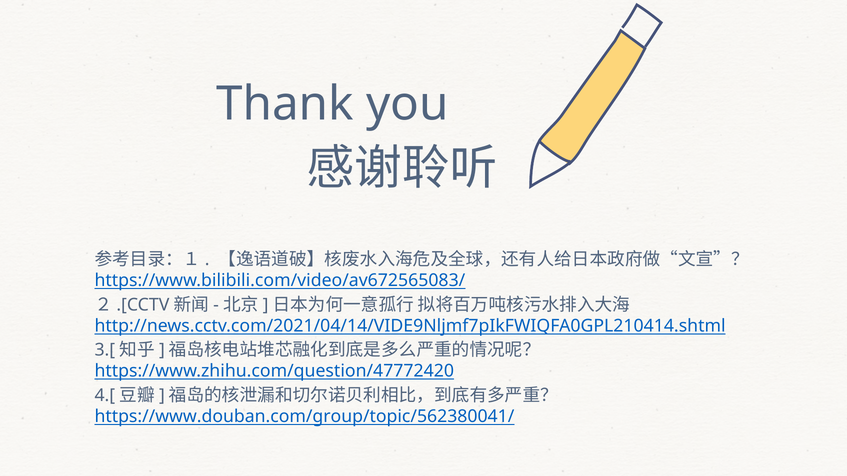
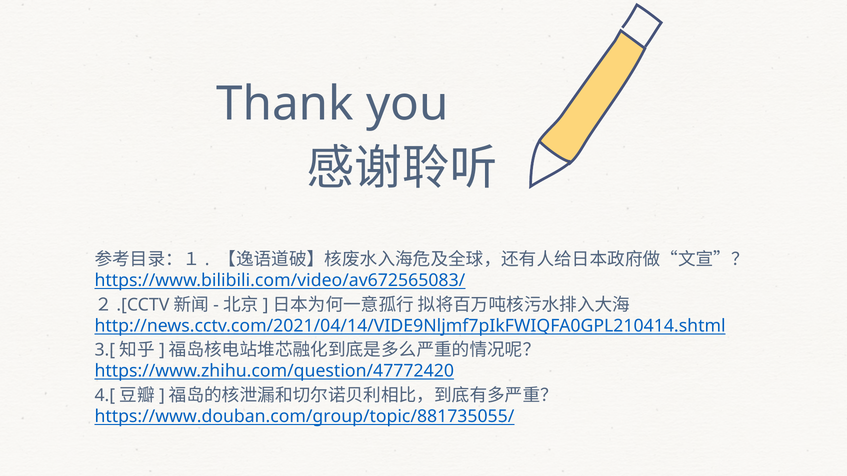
https://www.douban.com/group/topic/562380041/: https://www.douban.com/group/topic/562380041/ -> https://www.douban.com/group/topic/881735055/
